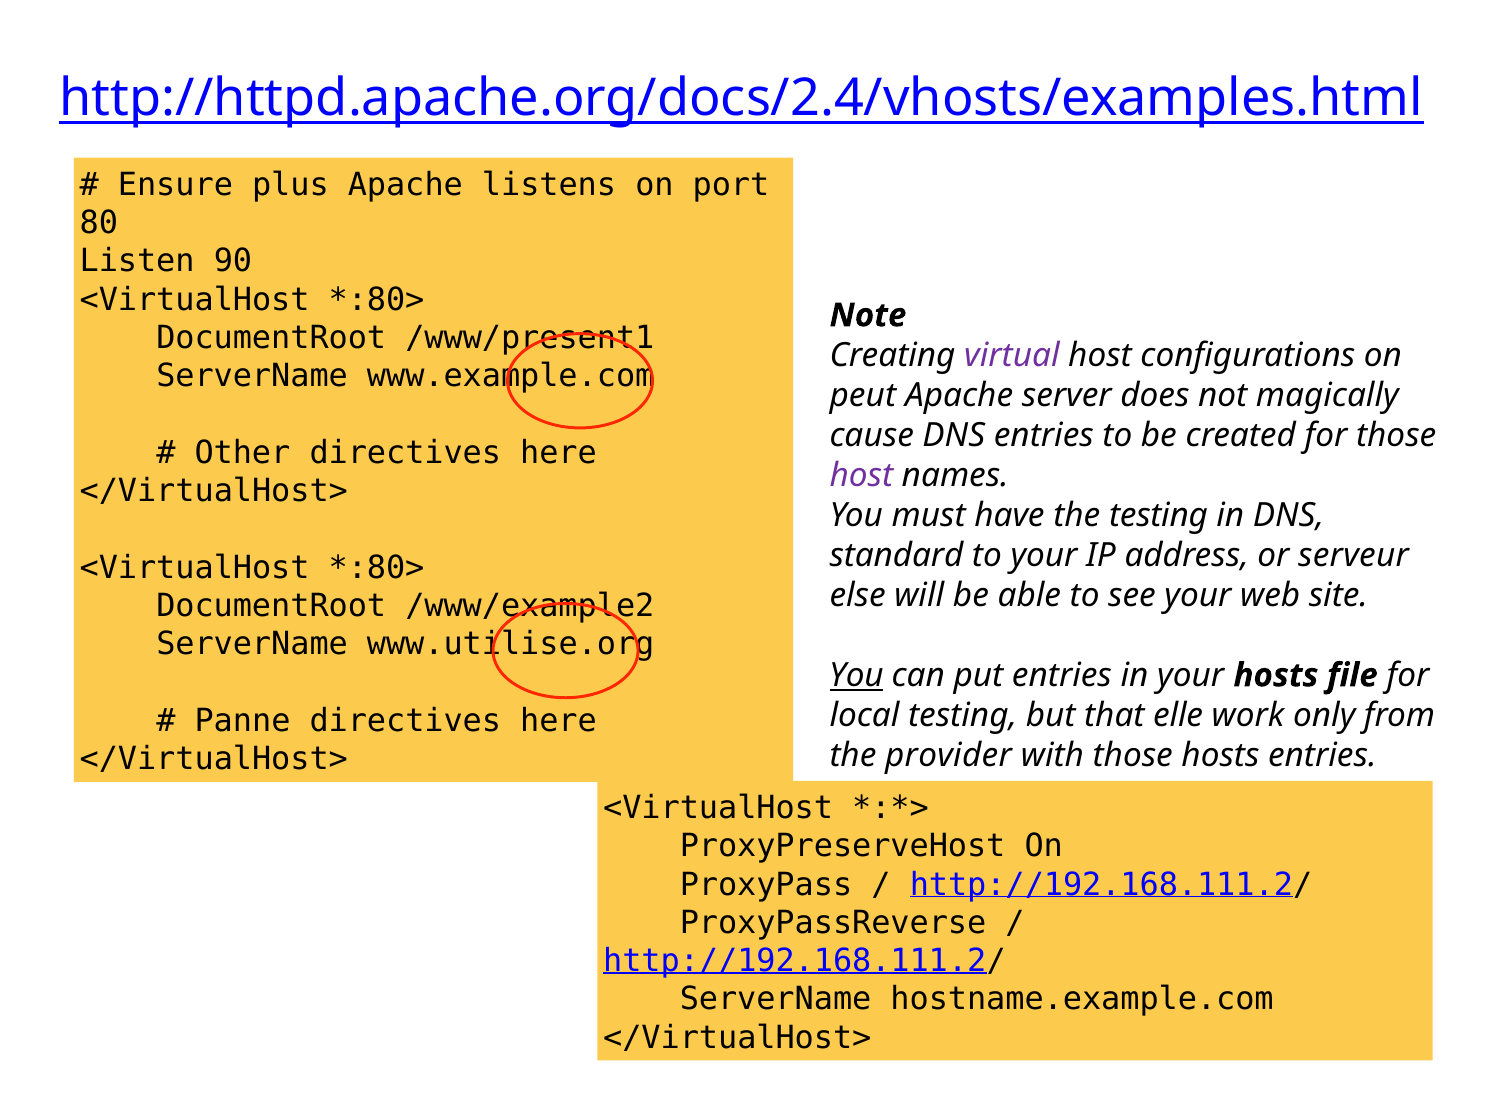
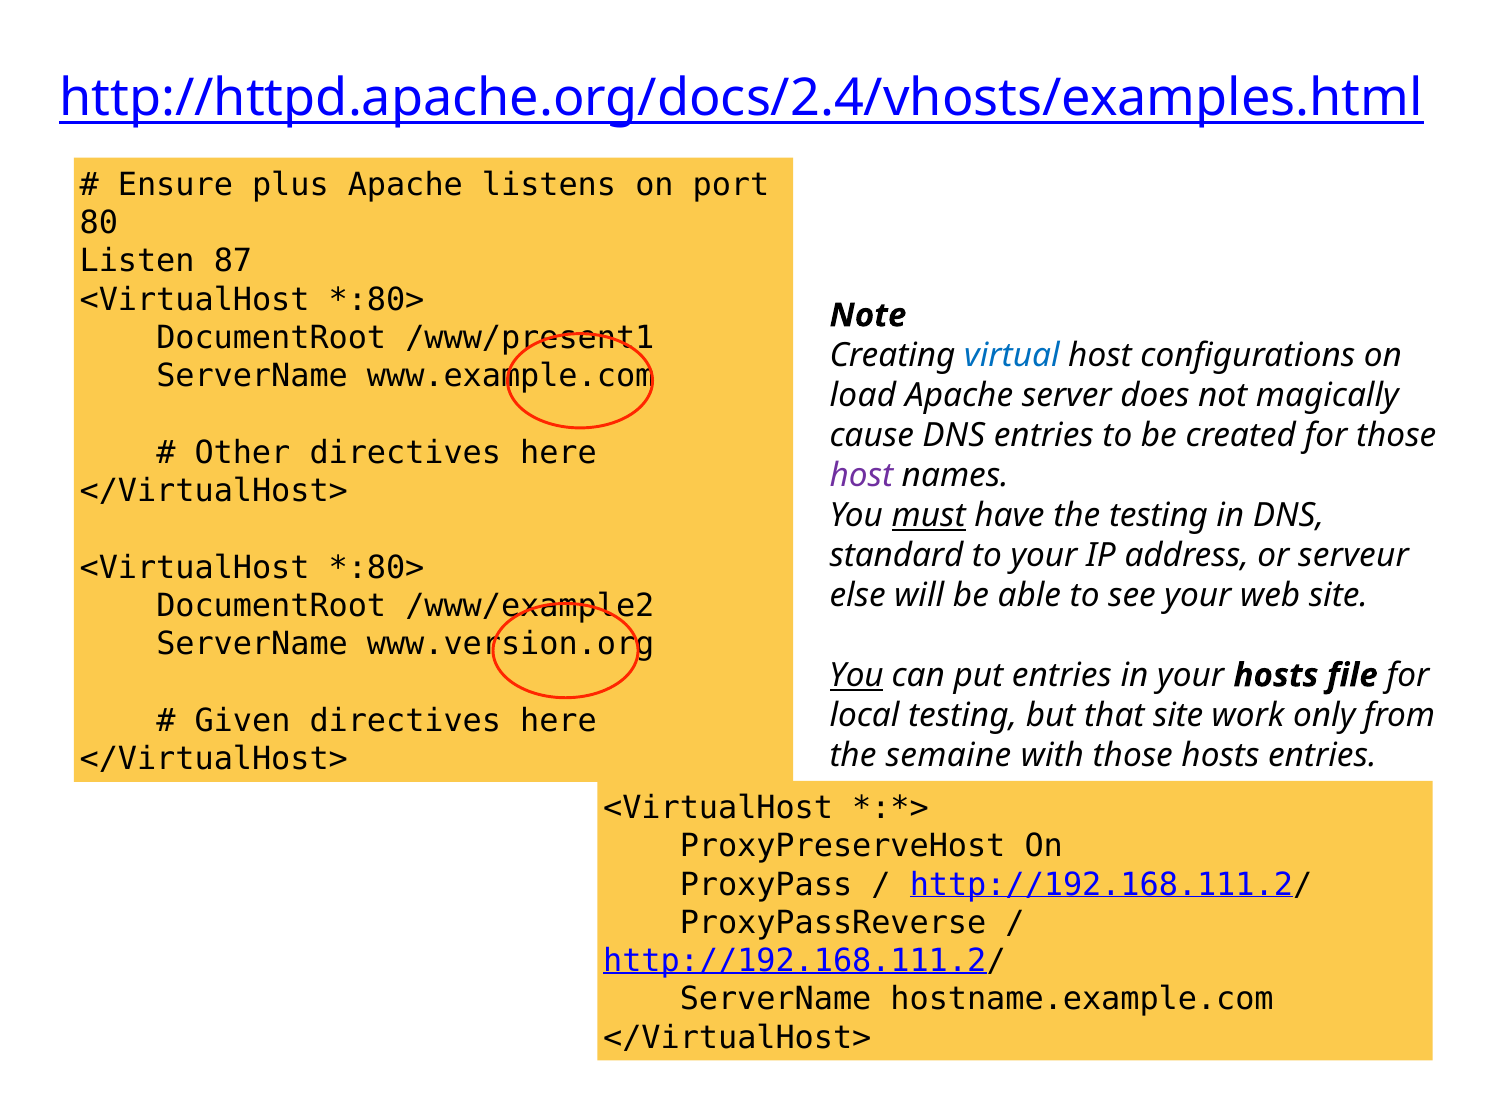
90: 90 -> 87
virtual colour: purple -> blue
peut: peut -> load
must underline: none -> present
www.utilise.org: www.utilise.org -> www.version.org
that elle: elle -> site
Panne: Panne -> Given
provider: provider -> semaine
